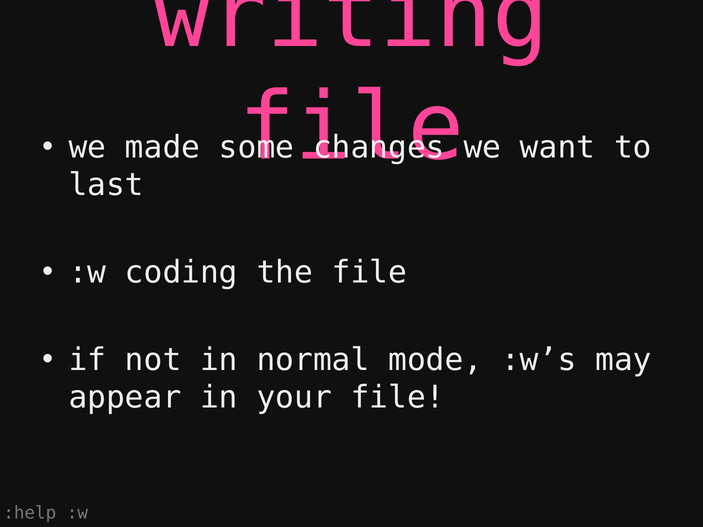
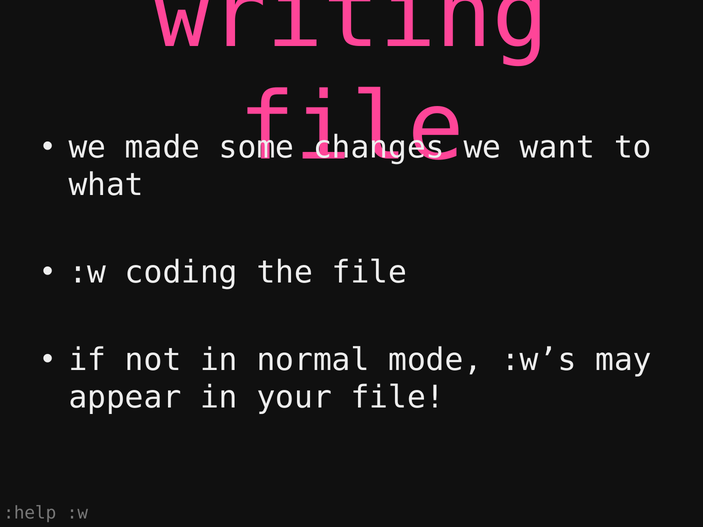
last: last -> what
